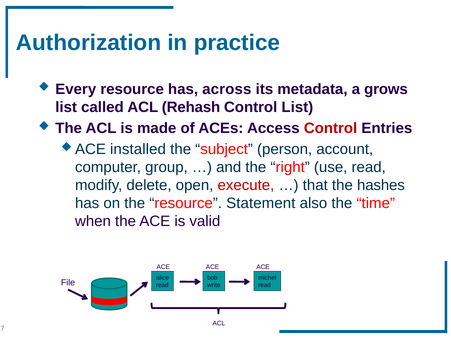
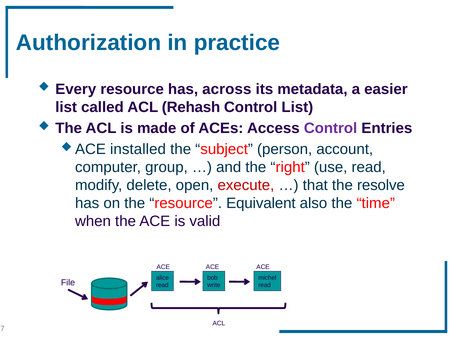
grows: grows -> easier
Control at (331, 128) colour: red -> purple
hashes: hashes -> resolve
Statement: Statement -> Equivalent
